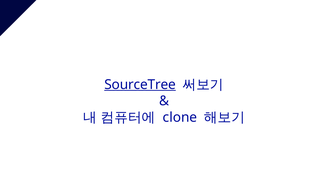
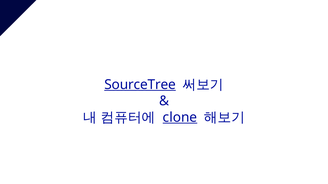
clone underline: none -> present
